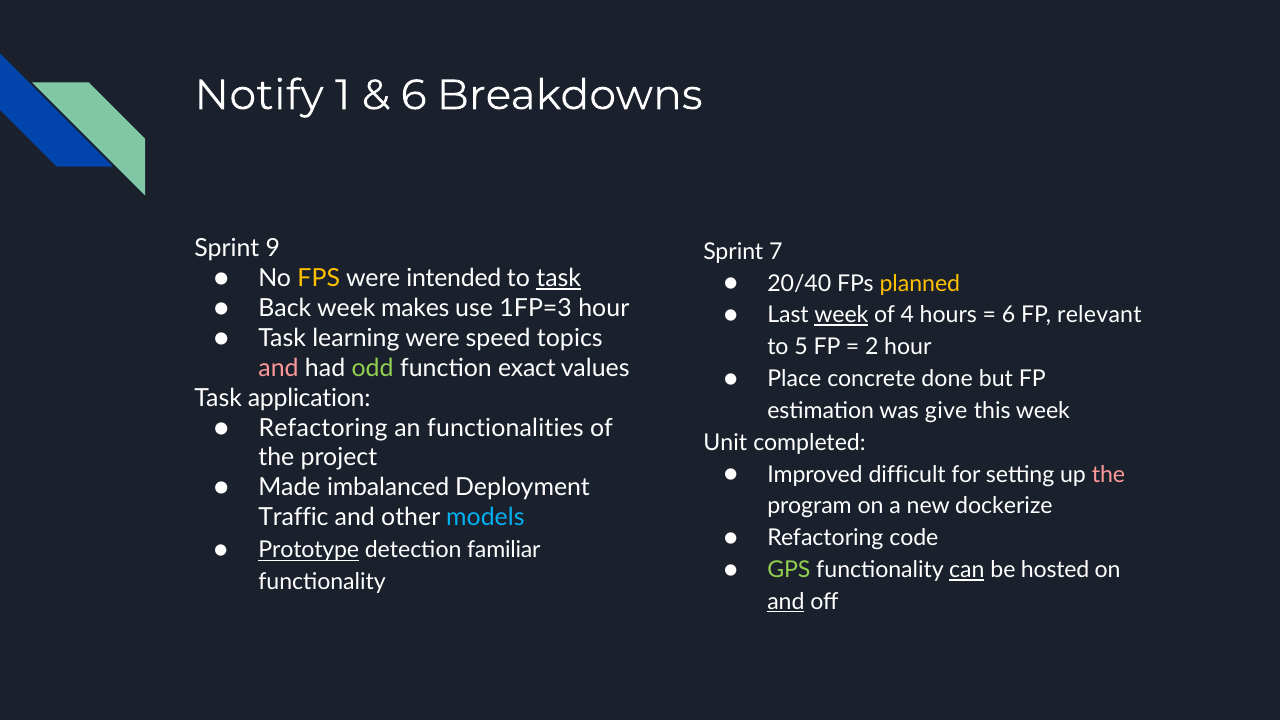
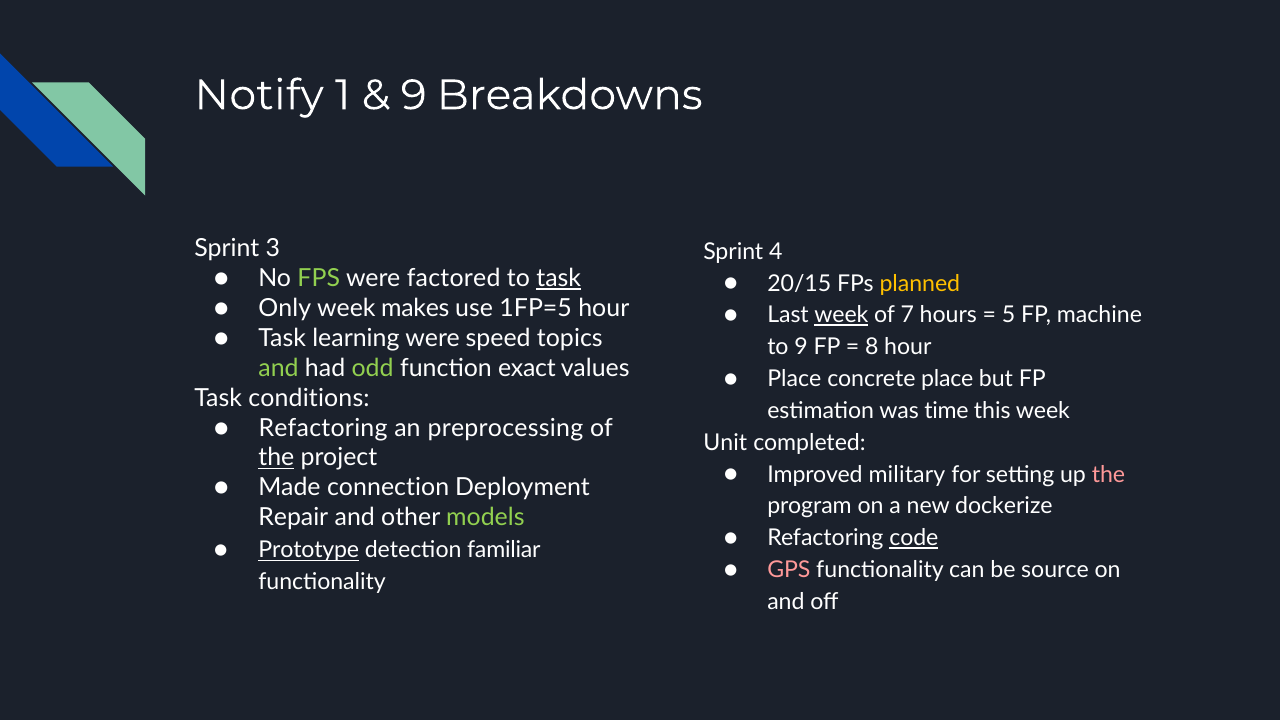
6 at (414, 95): 6 -> 9
9: 9 -> 3
7: 7 -> 4
FPS at (319, 278) colour: yellow -> light green
intended: intended -> factored
20/40: 20/40 -> 20/15
Back: Back -> Only
1FP=3: 1FP=3 -> 1FP=5
4: 4 -> 7
6 at (1009, 315): 6 -> 5
relevant: relevant -> machine
to 5: 5 -> 9
2: 2 -> 8
and at (279, 368) colour: pink -> light green
concrete done: done -> place
application: application -> conditions
give: give -> time
functionalities: functionalities -> preprocessing
the at (276, 458) underline: none -> present
difficult: difficult -> military
imbalanced: imbalanced -> connection
Traffic: Traffic -> Repair
models colour: light blue -> light green
code underline: none -> present
GPS colour: light green -> pink
can underline: present -> none
hosted: hosted -> source
and at (786, 602) underline: present -> none
